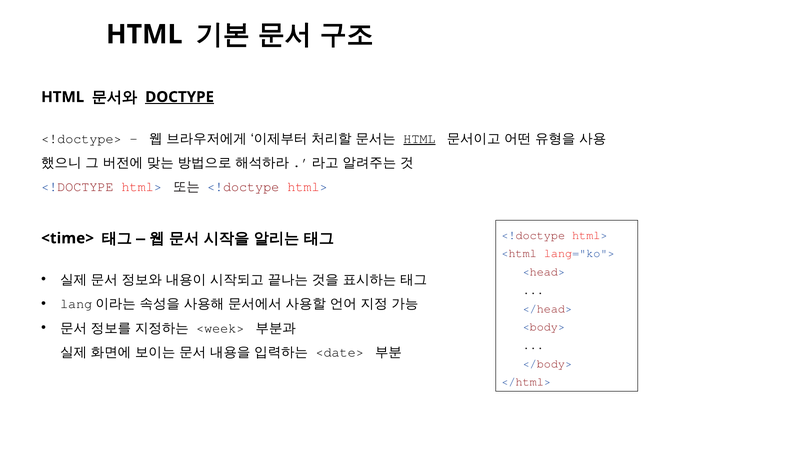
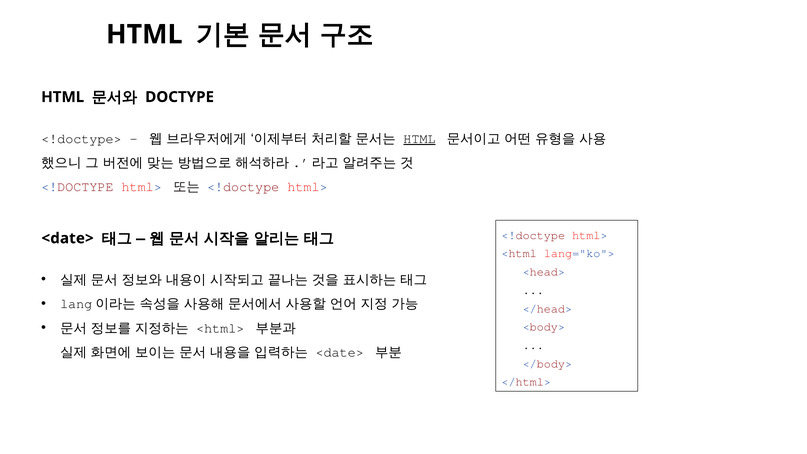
DOCTYPE underline: present -> none
<time> at (68, 238): <time> -> <date>
<week>: <week> -> <html>
